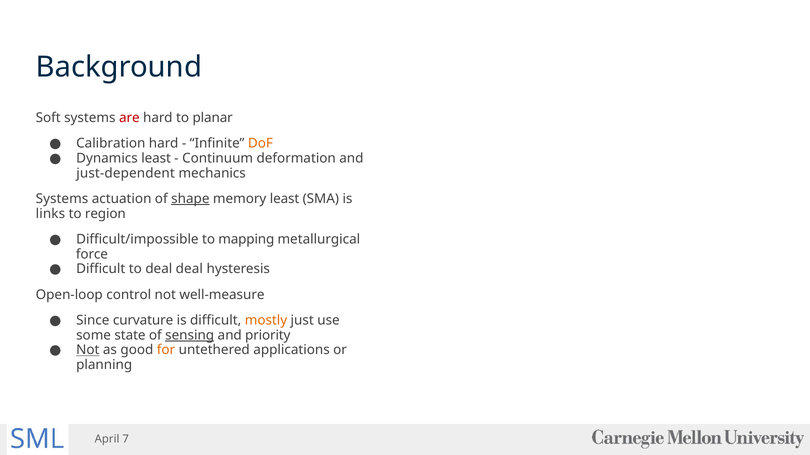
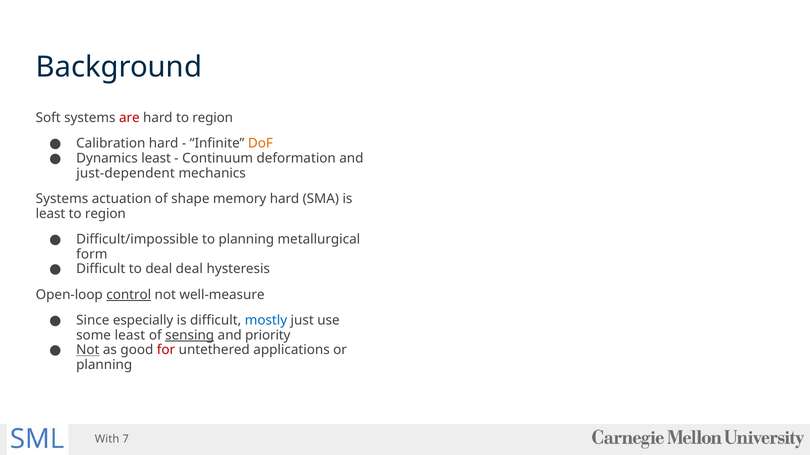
hard to planar: planar -> region
shape underline: present -> none
memory least: least -> hard
links at (50, 214): links -> least
to mapping: mapping -> planning
force: force -> form
control underline: none -> present
curvature: curvature -> especially
mostly colour: orange -> blue
some state: state -> least
for colour: orange -> red
April: April -> With
